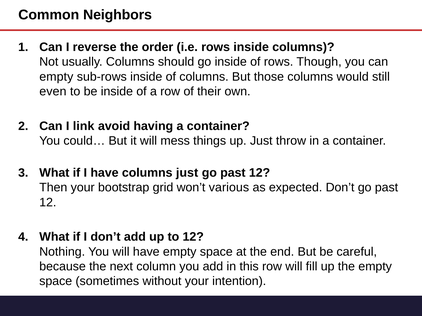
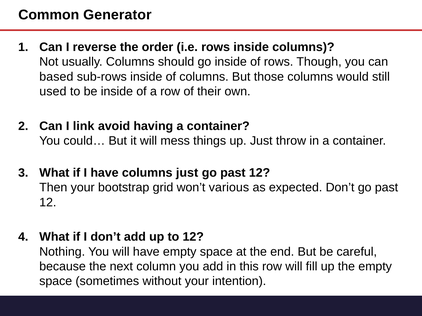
Neighbors: Neighbors -> Generator
empty at (56, 77): empty -> based
even: even -> used
